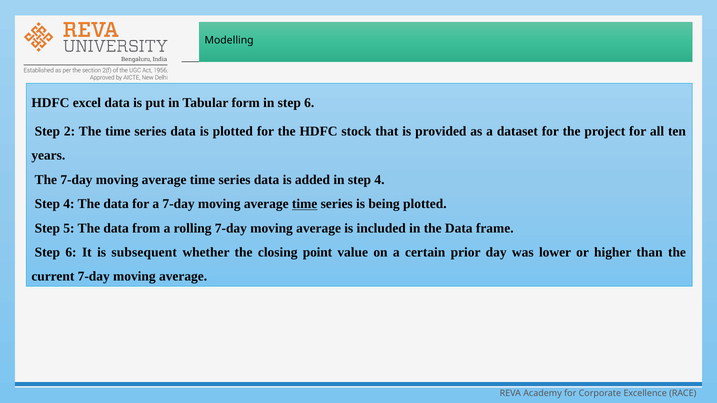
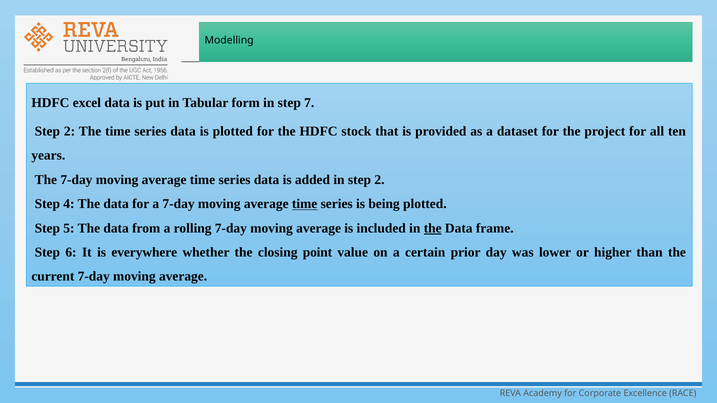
in step 6: 6 -> 7
in step 4: 4 -> 2
the at (433, 228) underline: none -> present
subsequent: subsequent -> everywhere
